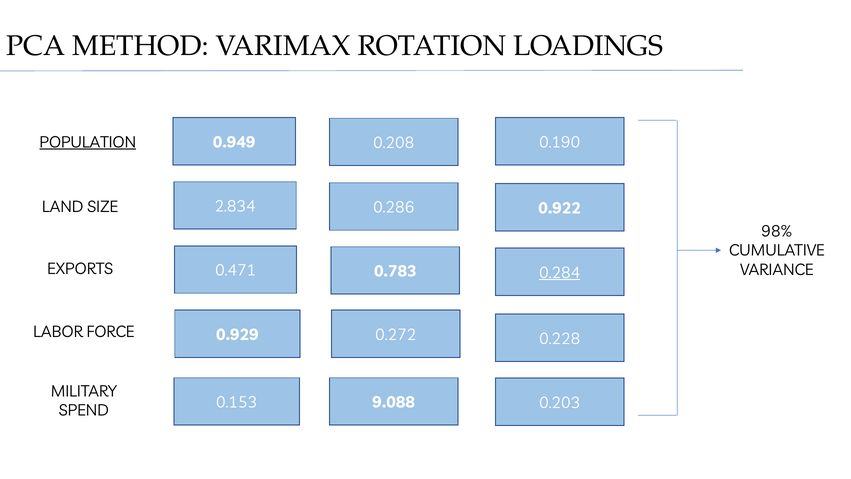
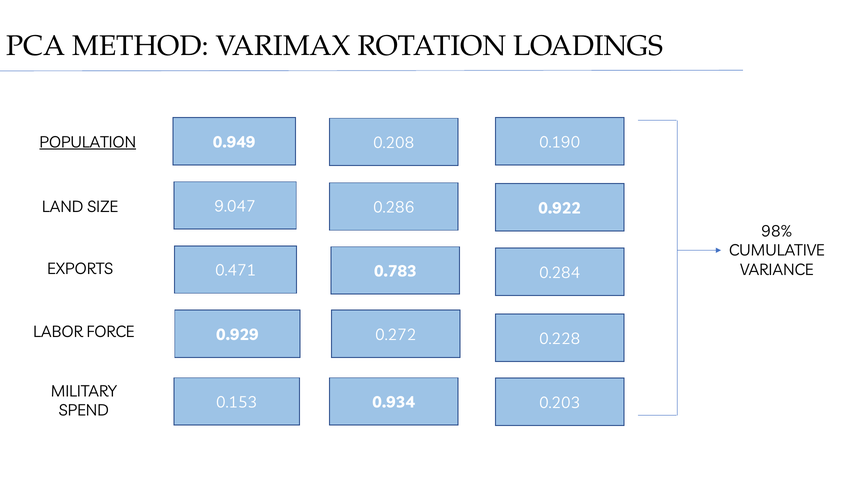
2.834: 2.834 -> 9.047
0.284 underline: present -> none
9.088: 9.088 -> 0.934
